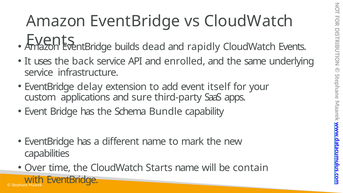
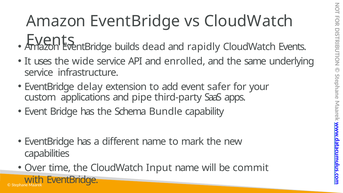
back: back -> wide
itself: itself -> safer
sure: sure -> pipe
Starts: Starts -> Input
contain: contain -> commit
